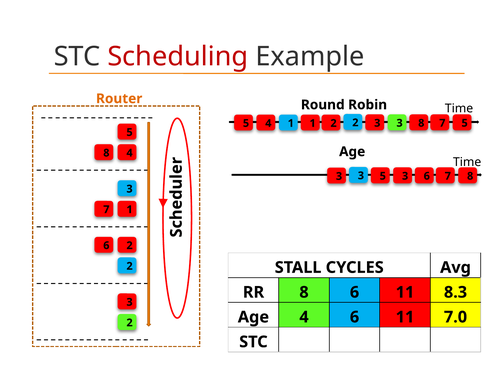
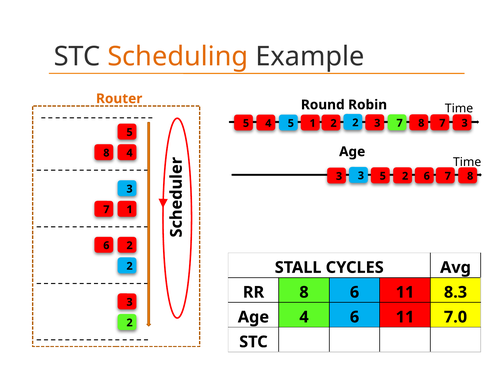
Scheduling colour: red -> orange
4 1: 1 -> 5
2 3 3: 3 -> 7
8 7 5: 5 -> 3
5 3: 3 -> 2
